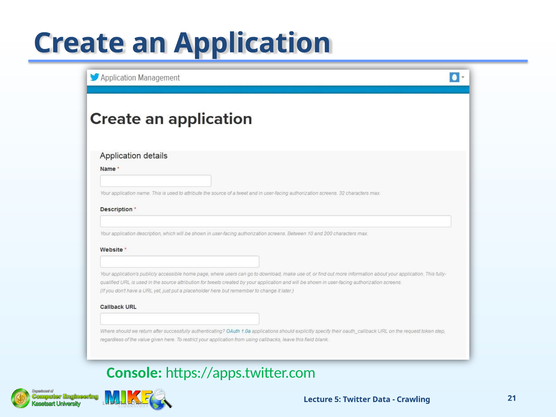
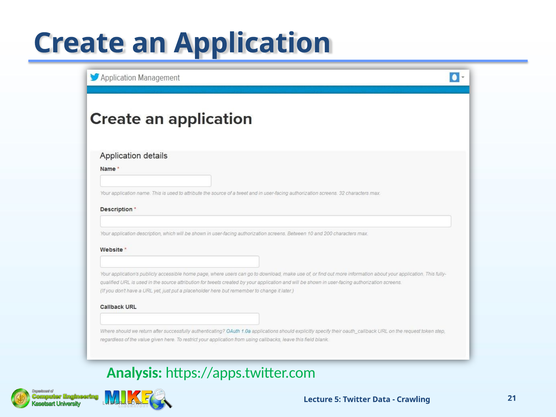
Console: Console -> Analysis
